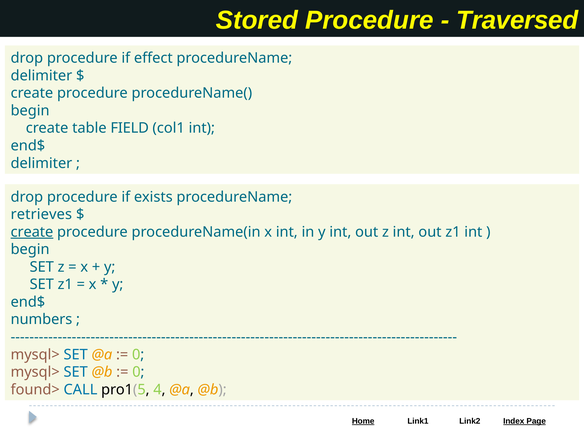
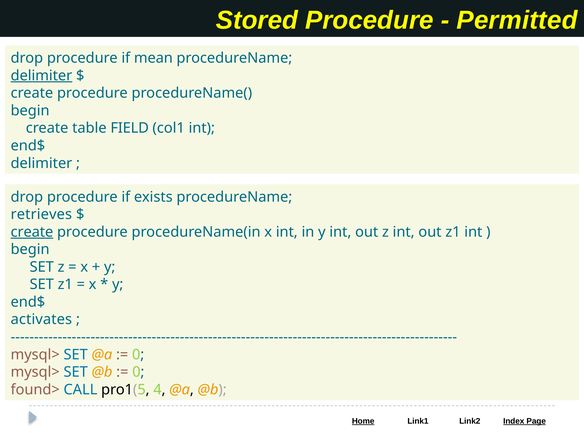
Traversed: Traversed -> Permitted
effect: effect -> mean
delimiter at (41, 76) underline: none -> present
numbers: numbers -> activates
